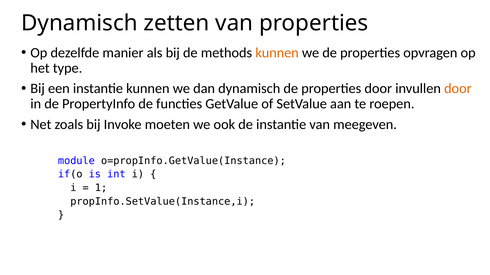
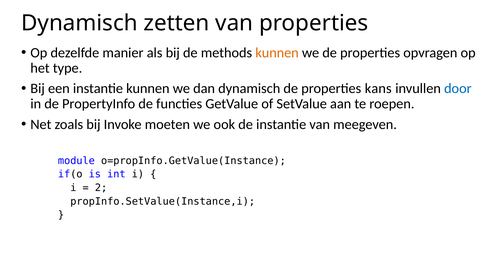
properties door: door -> kans
door at (458, 89) colour: orange -> blue
1: 1 -> 2
